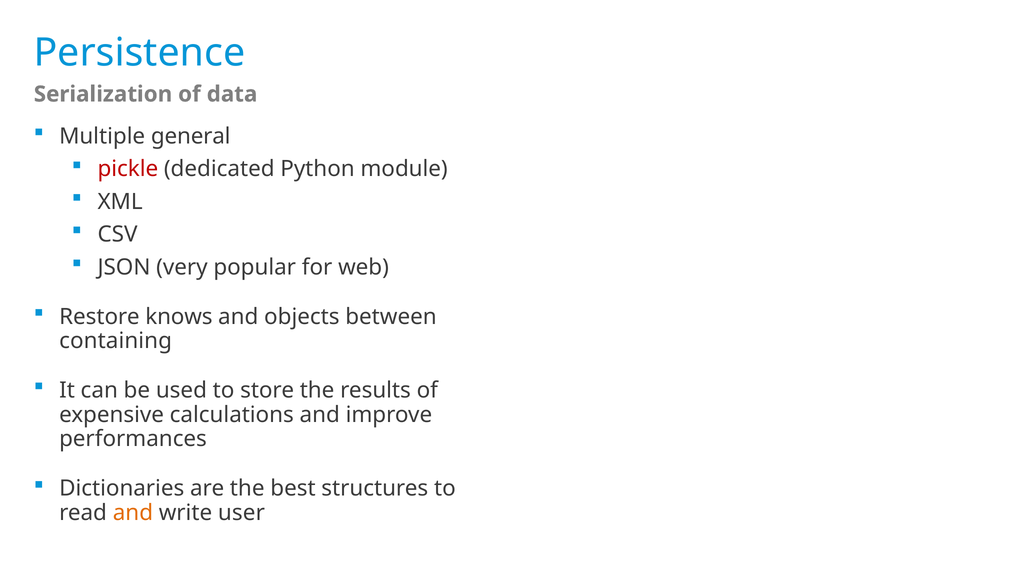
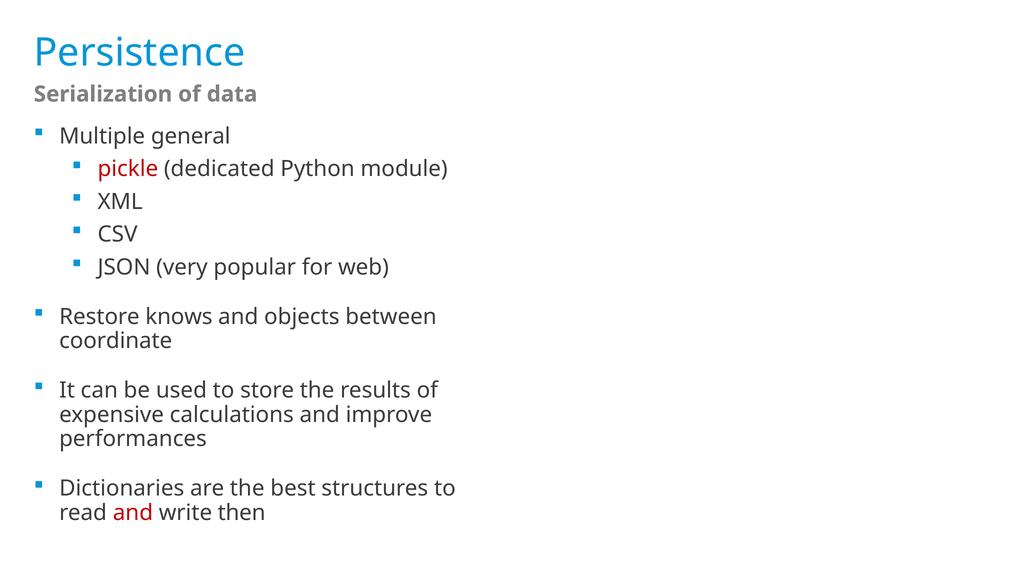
containing: containing -> coordinate
and at (133, 513) colour: orange -> red
user: user -> then
